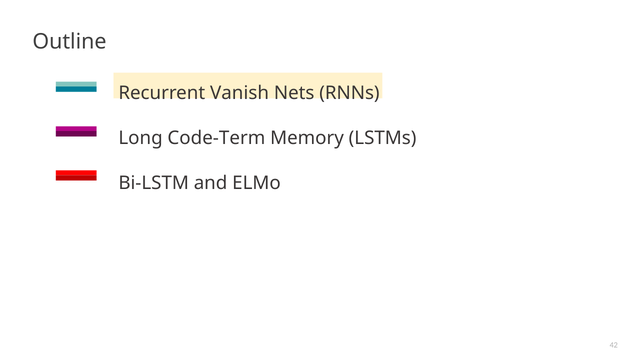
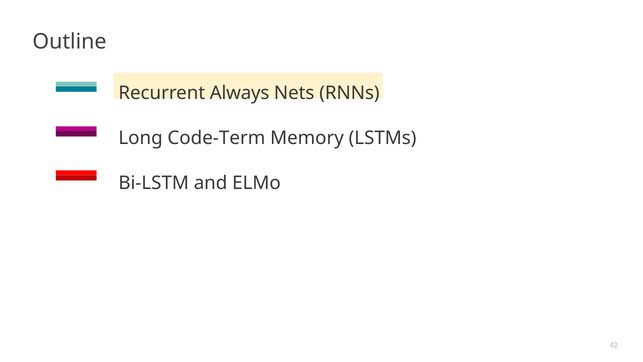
Vanish: Vanish -> Always
